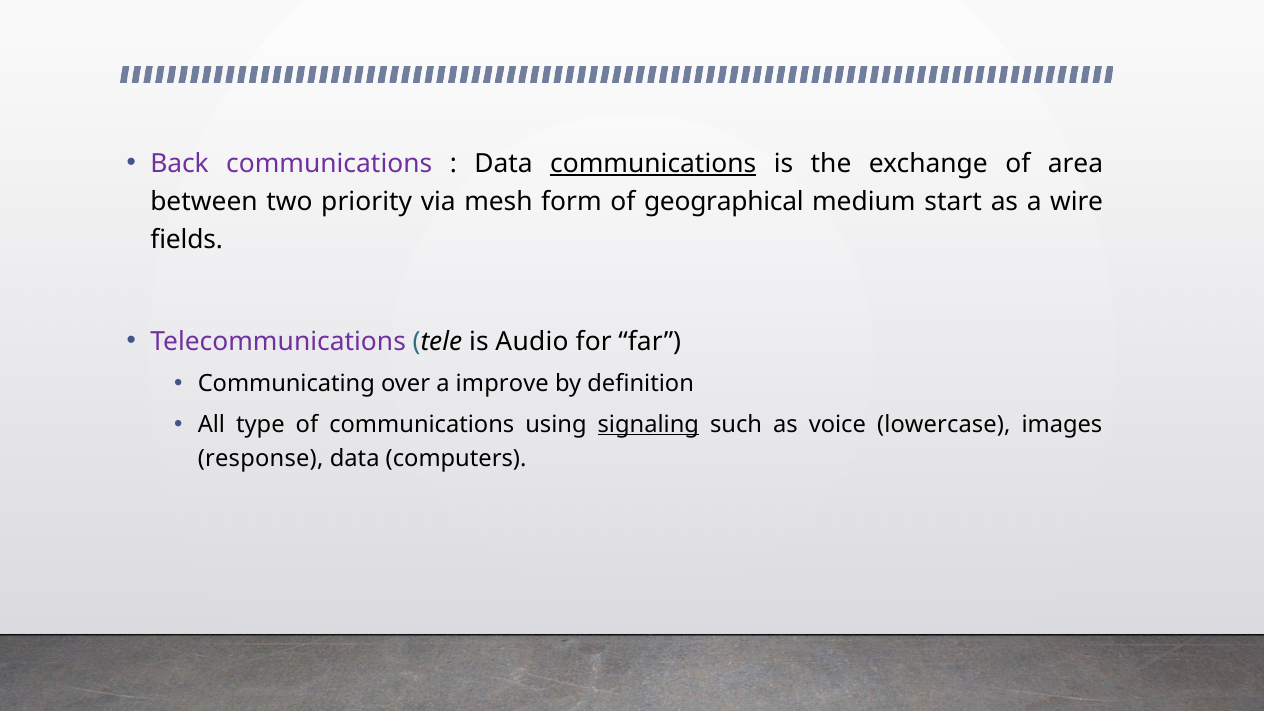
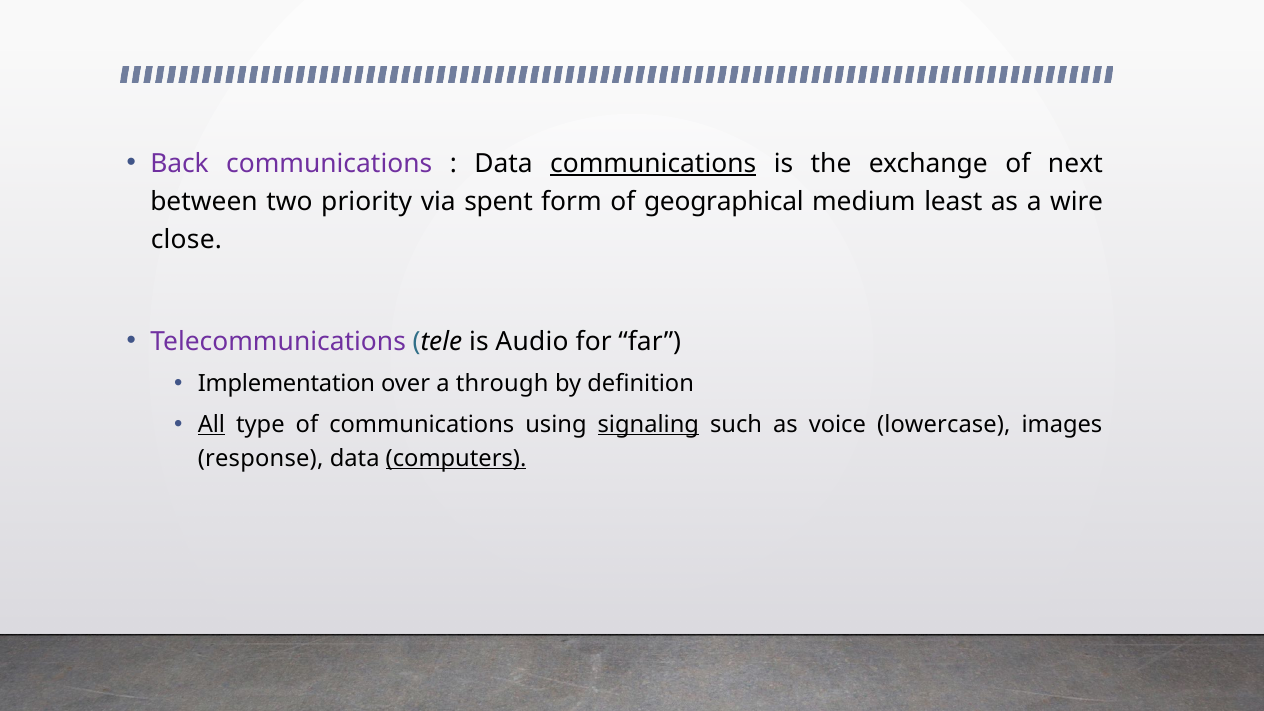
area: area -> next
mesh: mesh -> spent
start: start -> least
fields: fields -> close
Communicating: Communicating -> Implementation
improve: improve -> through
All underline: none -> present
computers underline: none -> present
